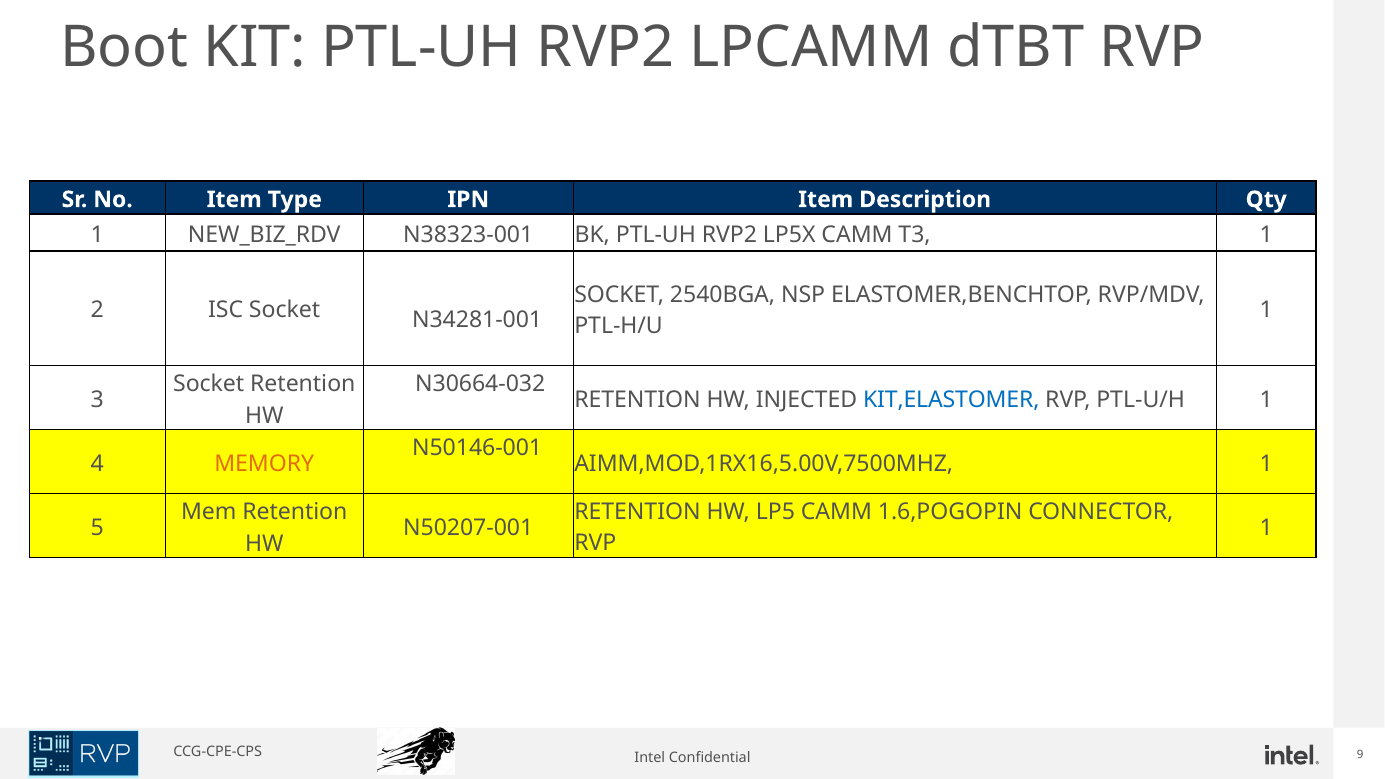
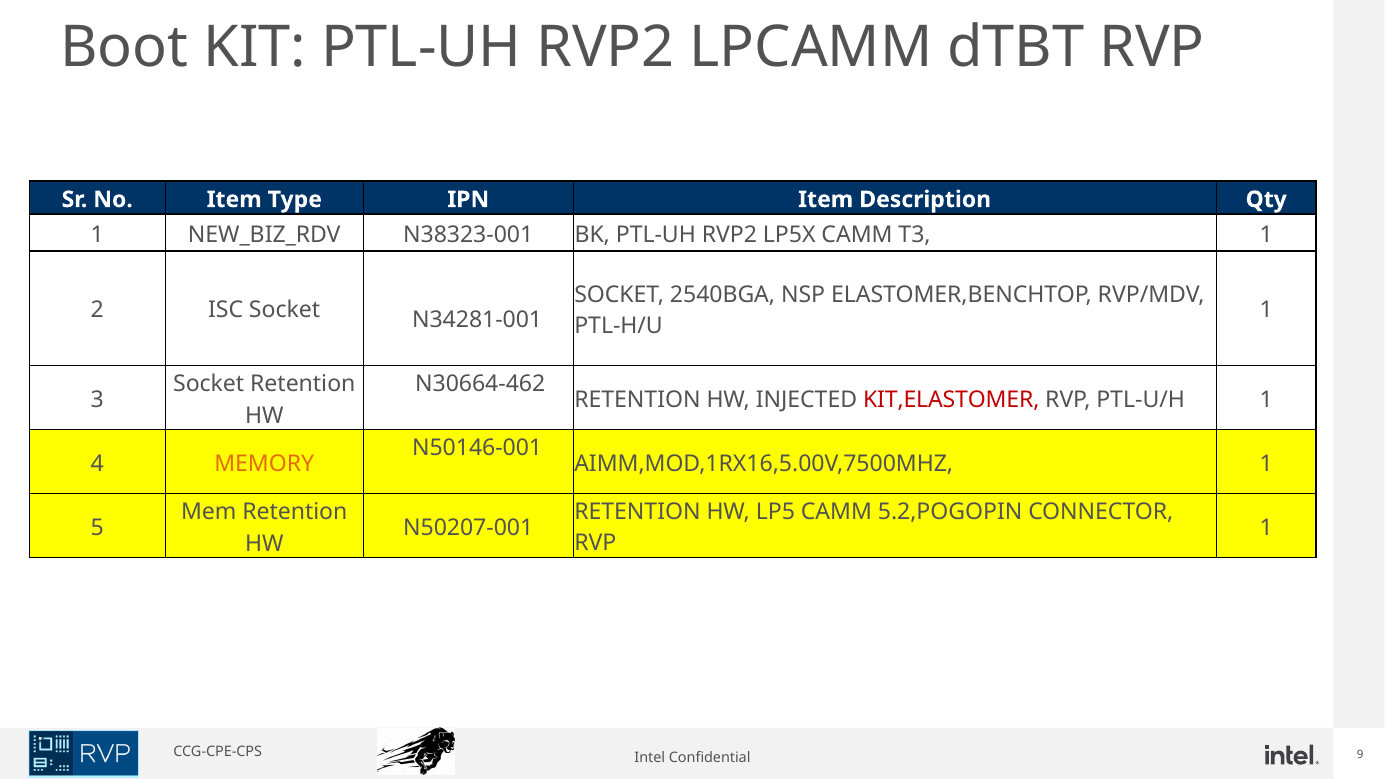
N30664-032: N30664-032 -> N30664-462
KIT,ELASTOMER colour: blue -> red
1.6,POGOPIN: 1.6,POGOPIN -> 5.2,POGOPIN
